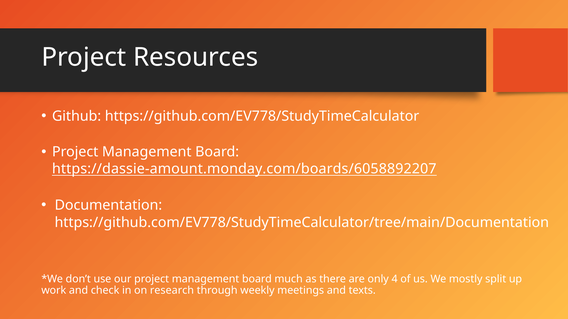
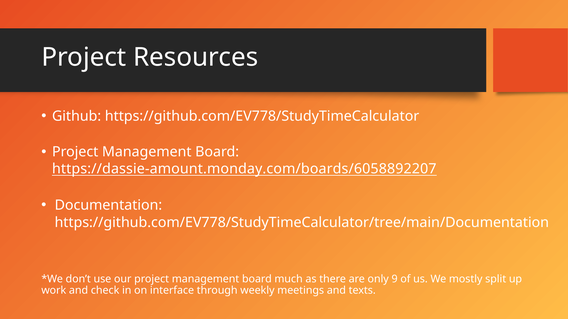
4: 4 -> 9
research: research -> interface
